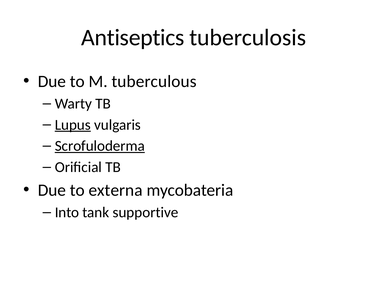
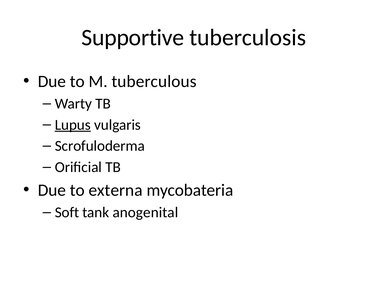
Antiseptics: Antiseptics -> Supportive
Scrofuloderma underline: present -> none
Into: Into -> Soft
supportive: supportive -> anogenital
